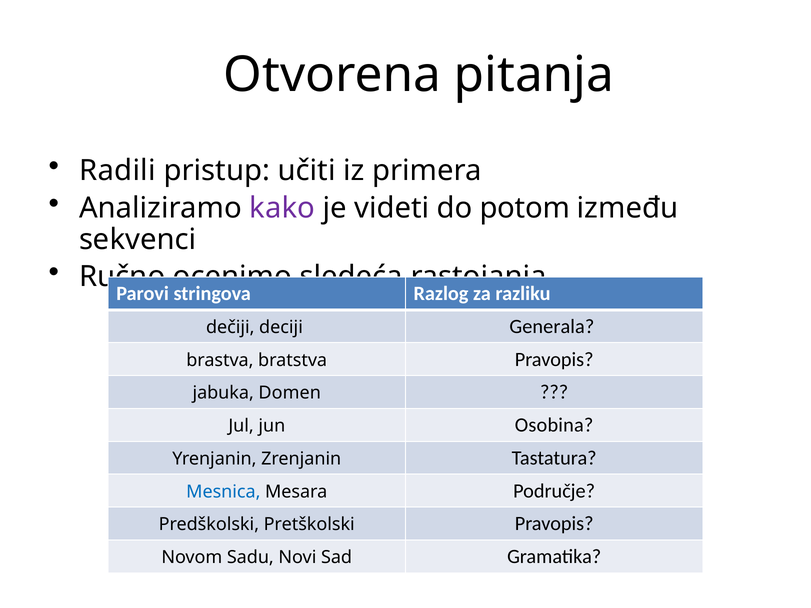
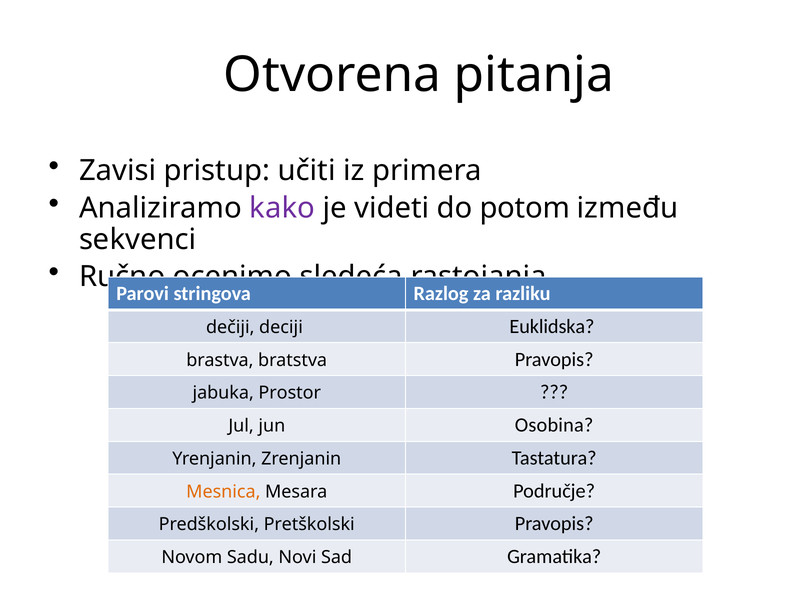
Radili: Radili -> Zavisi
Generala: Generala -> Euklidska
Domen: Domen -> Prostor
Mesnica colour: blue -> orange
